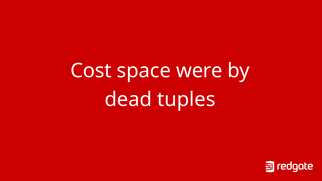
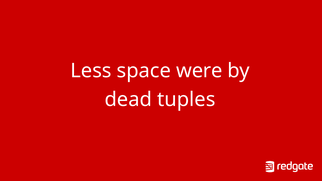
Cost: Cost -> Less
